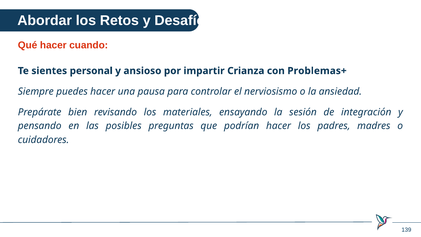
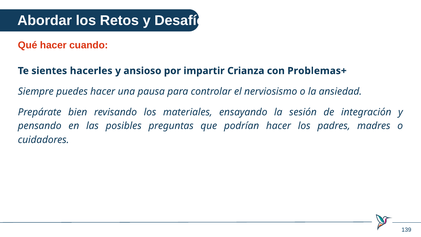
personal: personal -> hacerles
